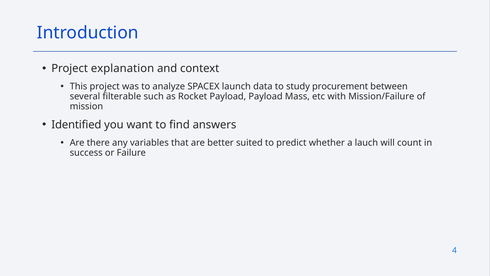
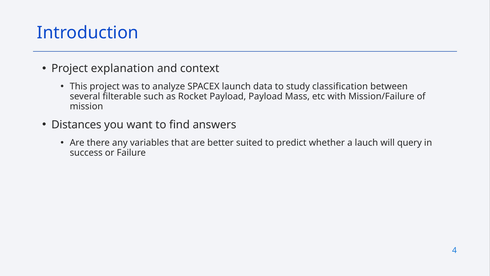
procurement: procurement -> classification
Identified: Identified -> Distances
count: count -> query
